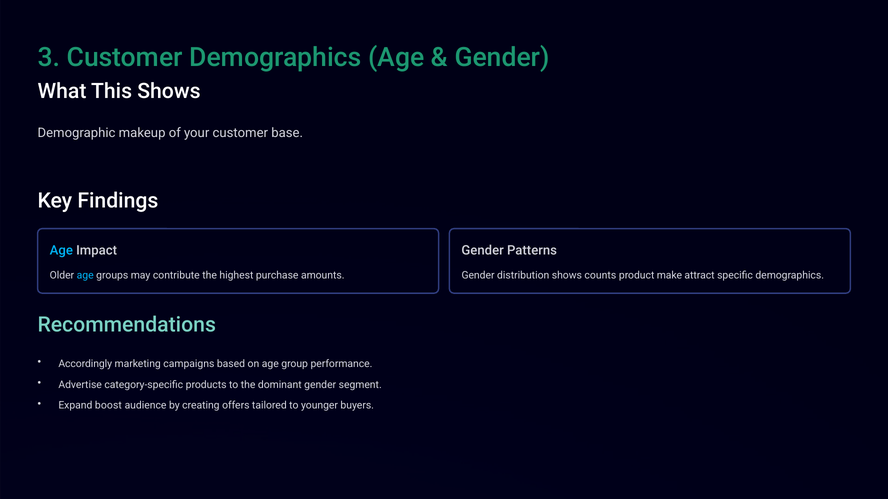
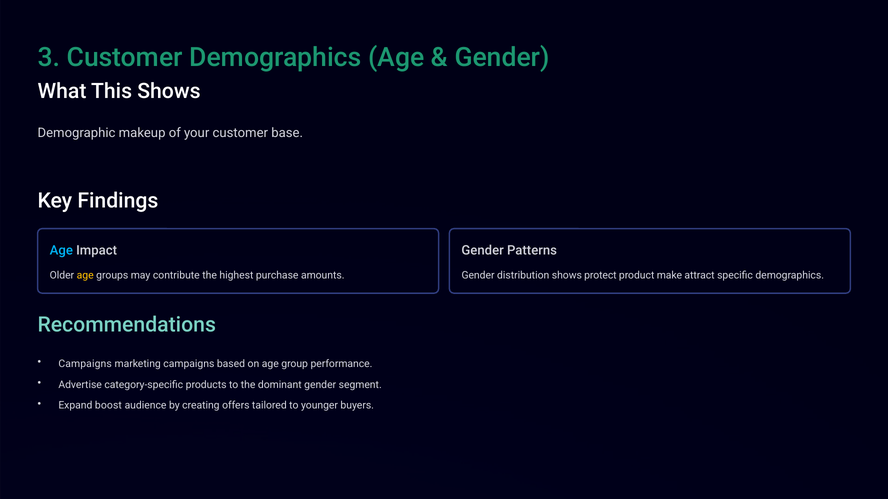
age at (85, 276) colour: light blue -> yellow
counts: counts -> protect
Accordingly at (85, 364): Accordingly -> Campaigns
